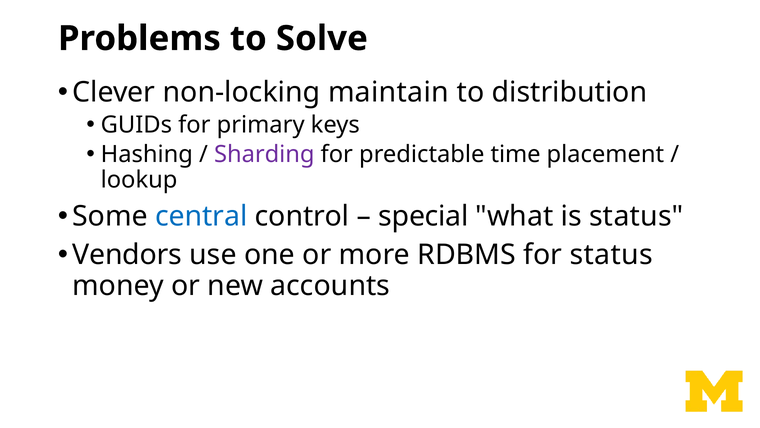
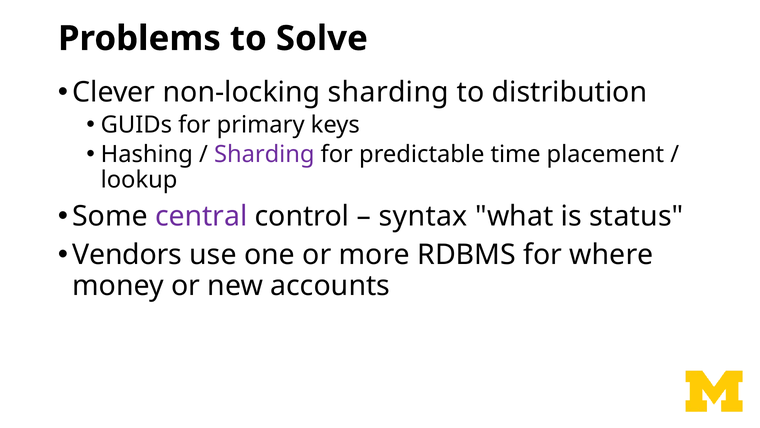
non-locking maintain: maintain -> sharding
central colour: blue -> purple
special: special -> syntax
for status: status -> where
